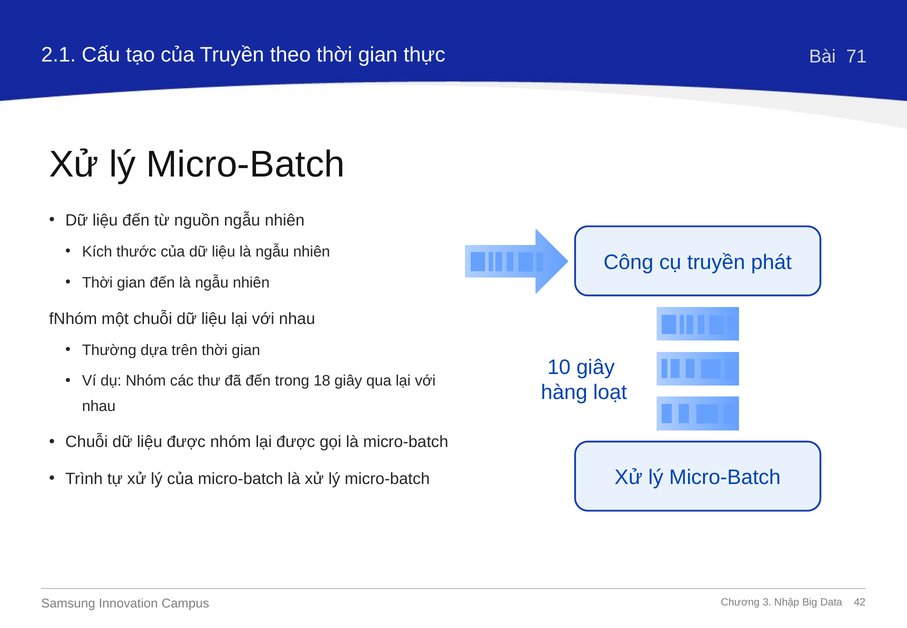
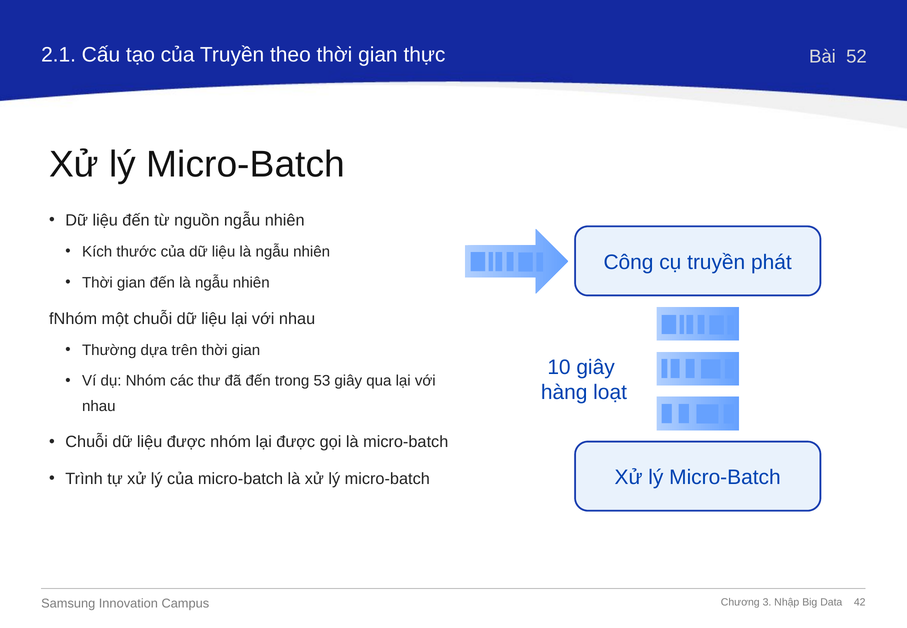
71: 71 -> 52
18: 18 -> 53
